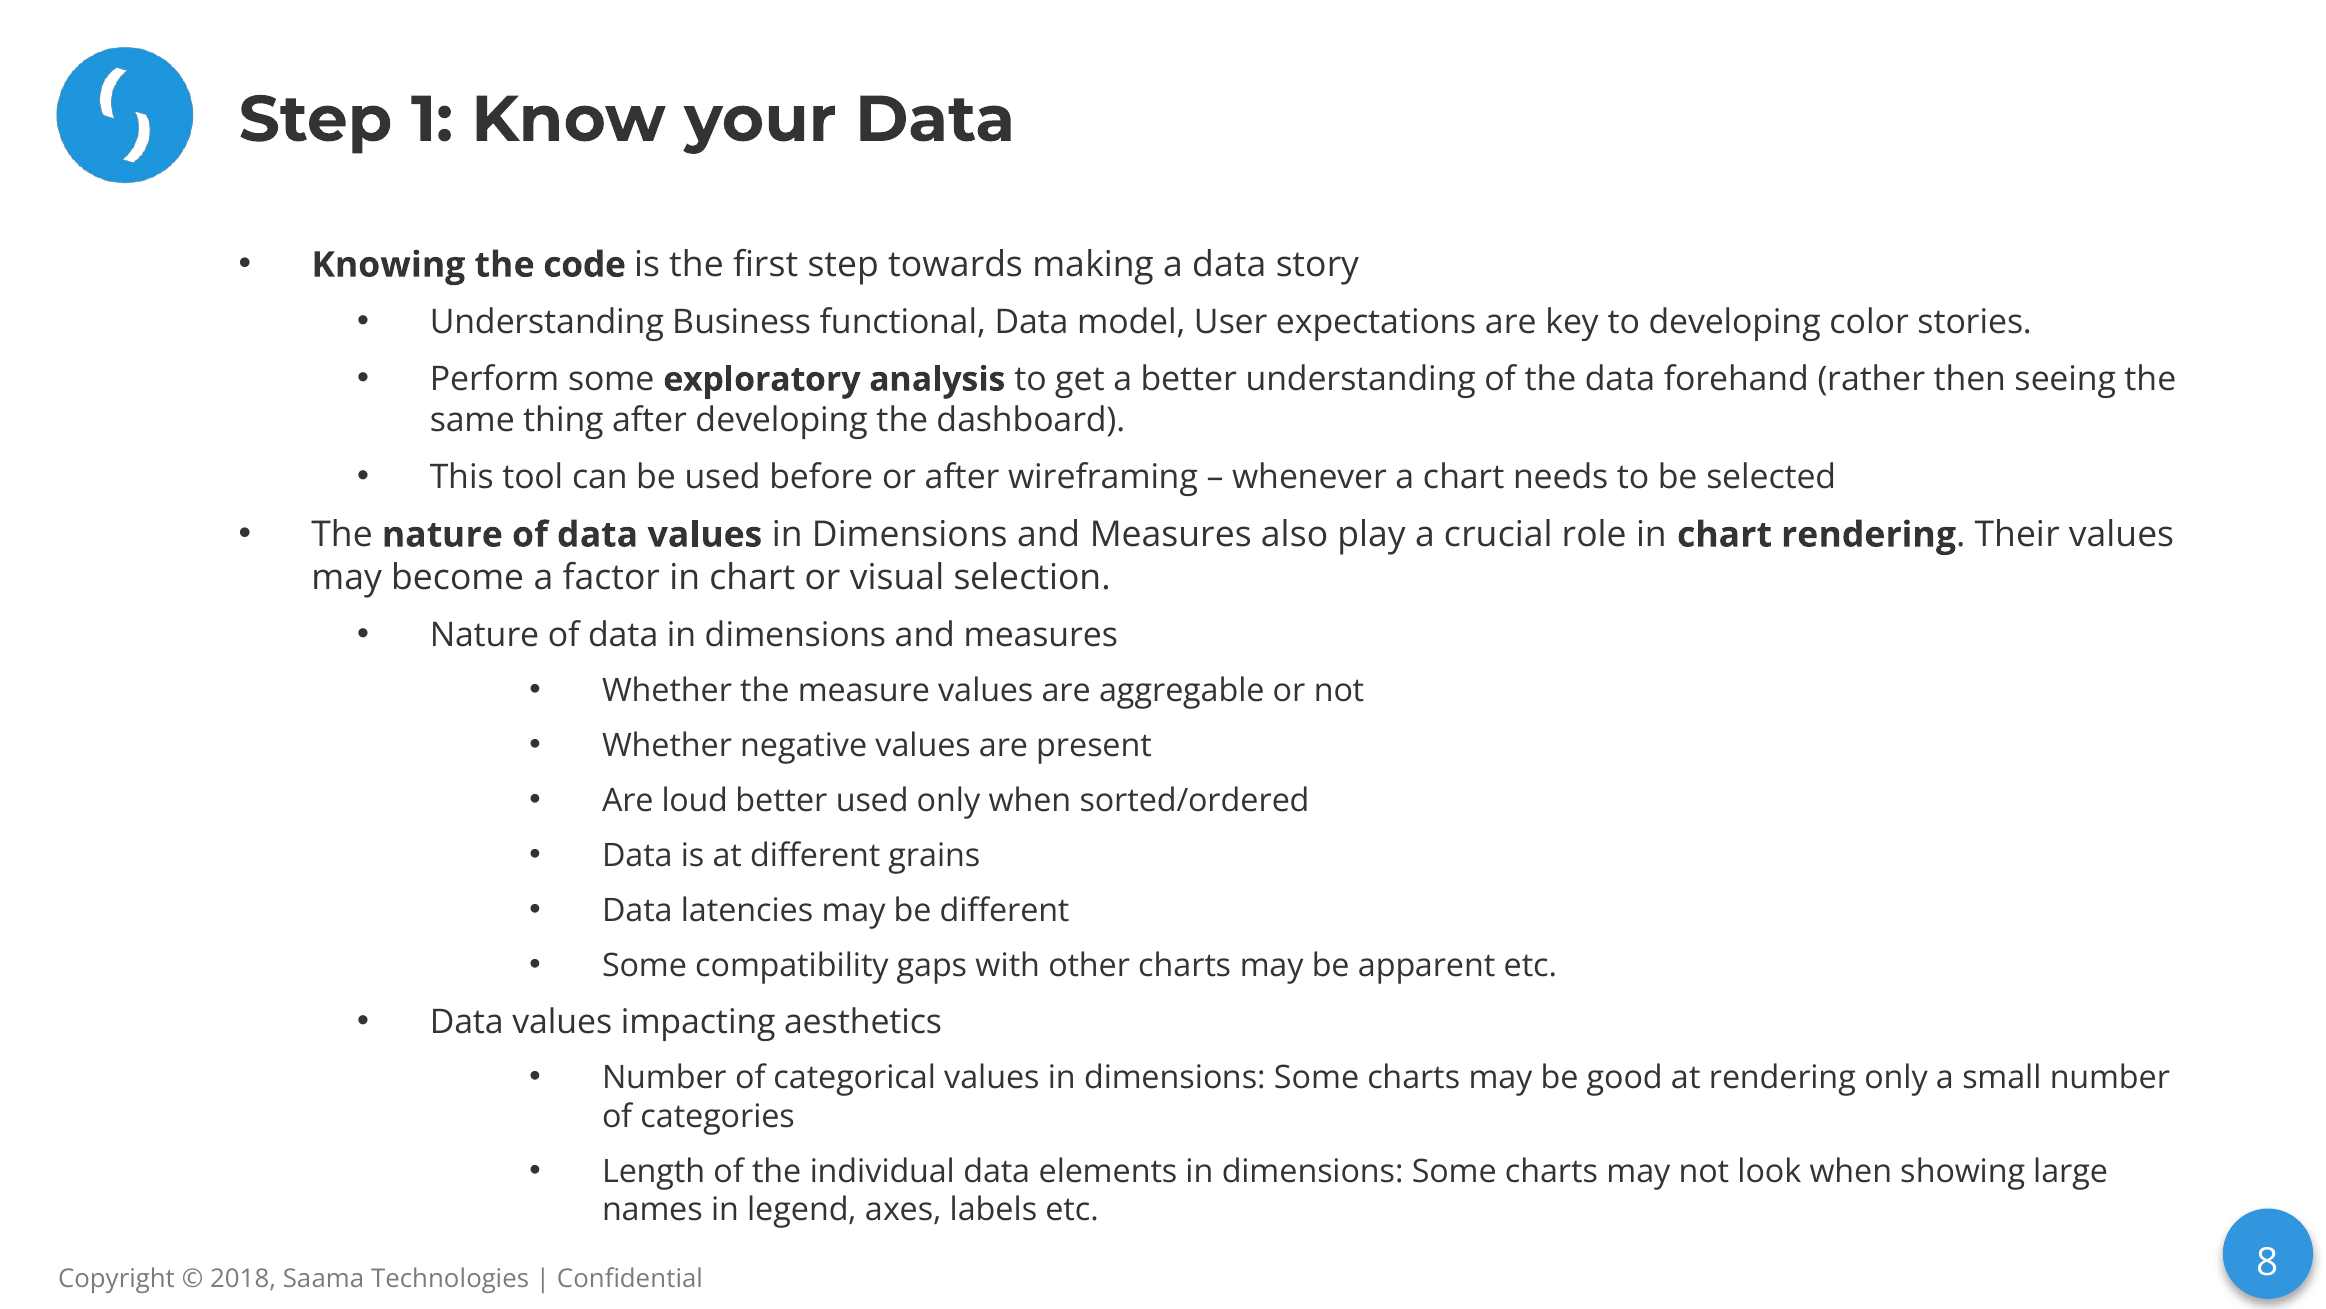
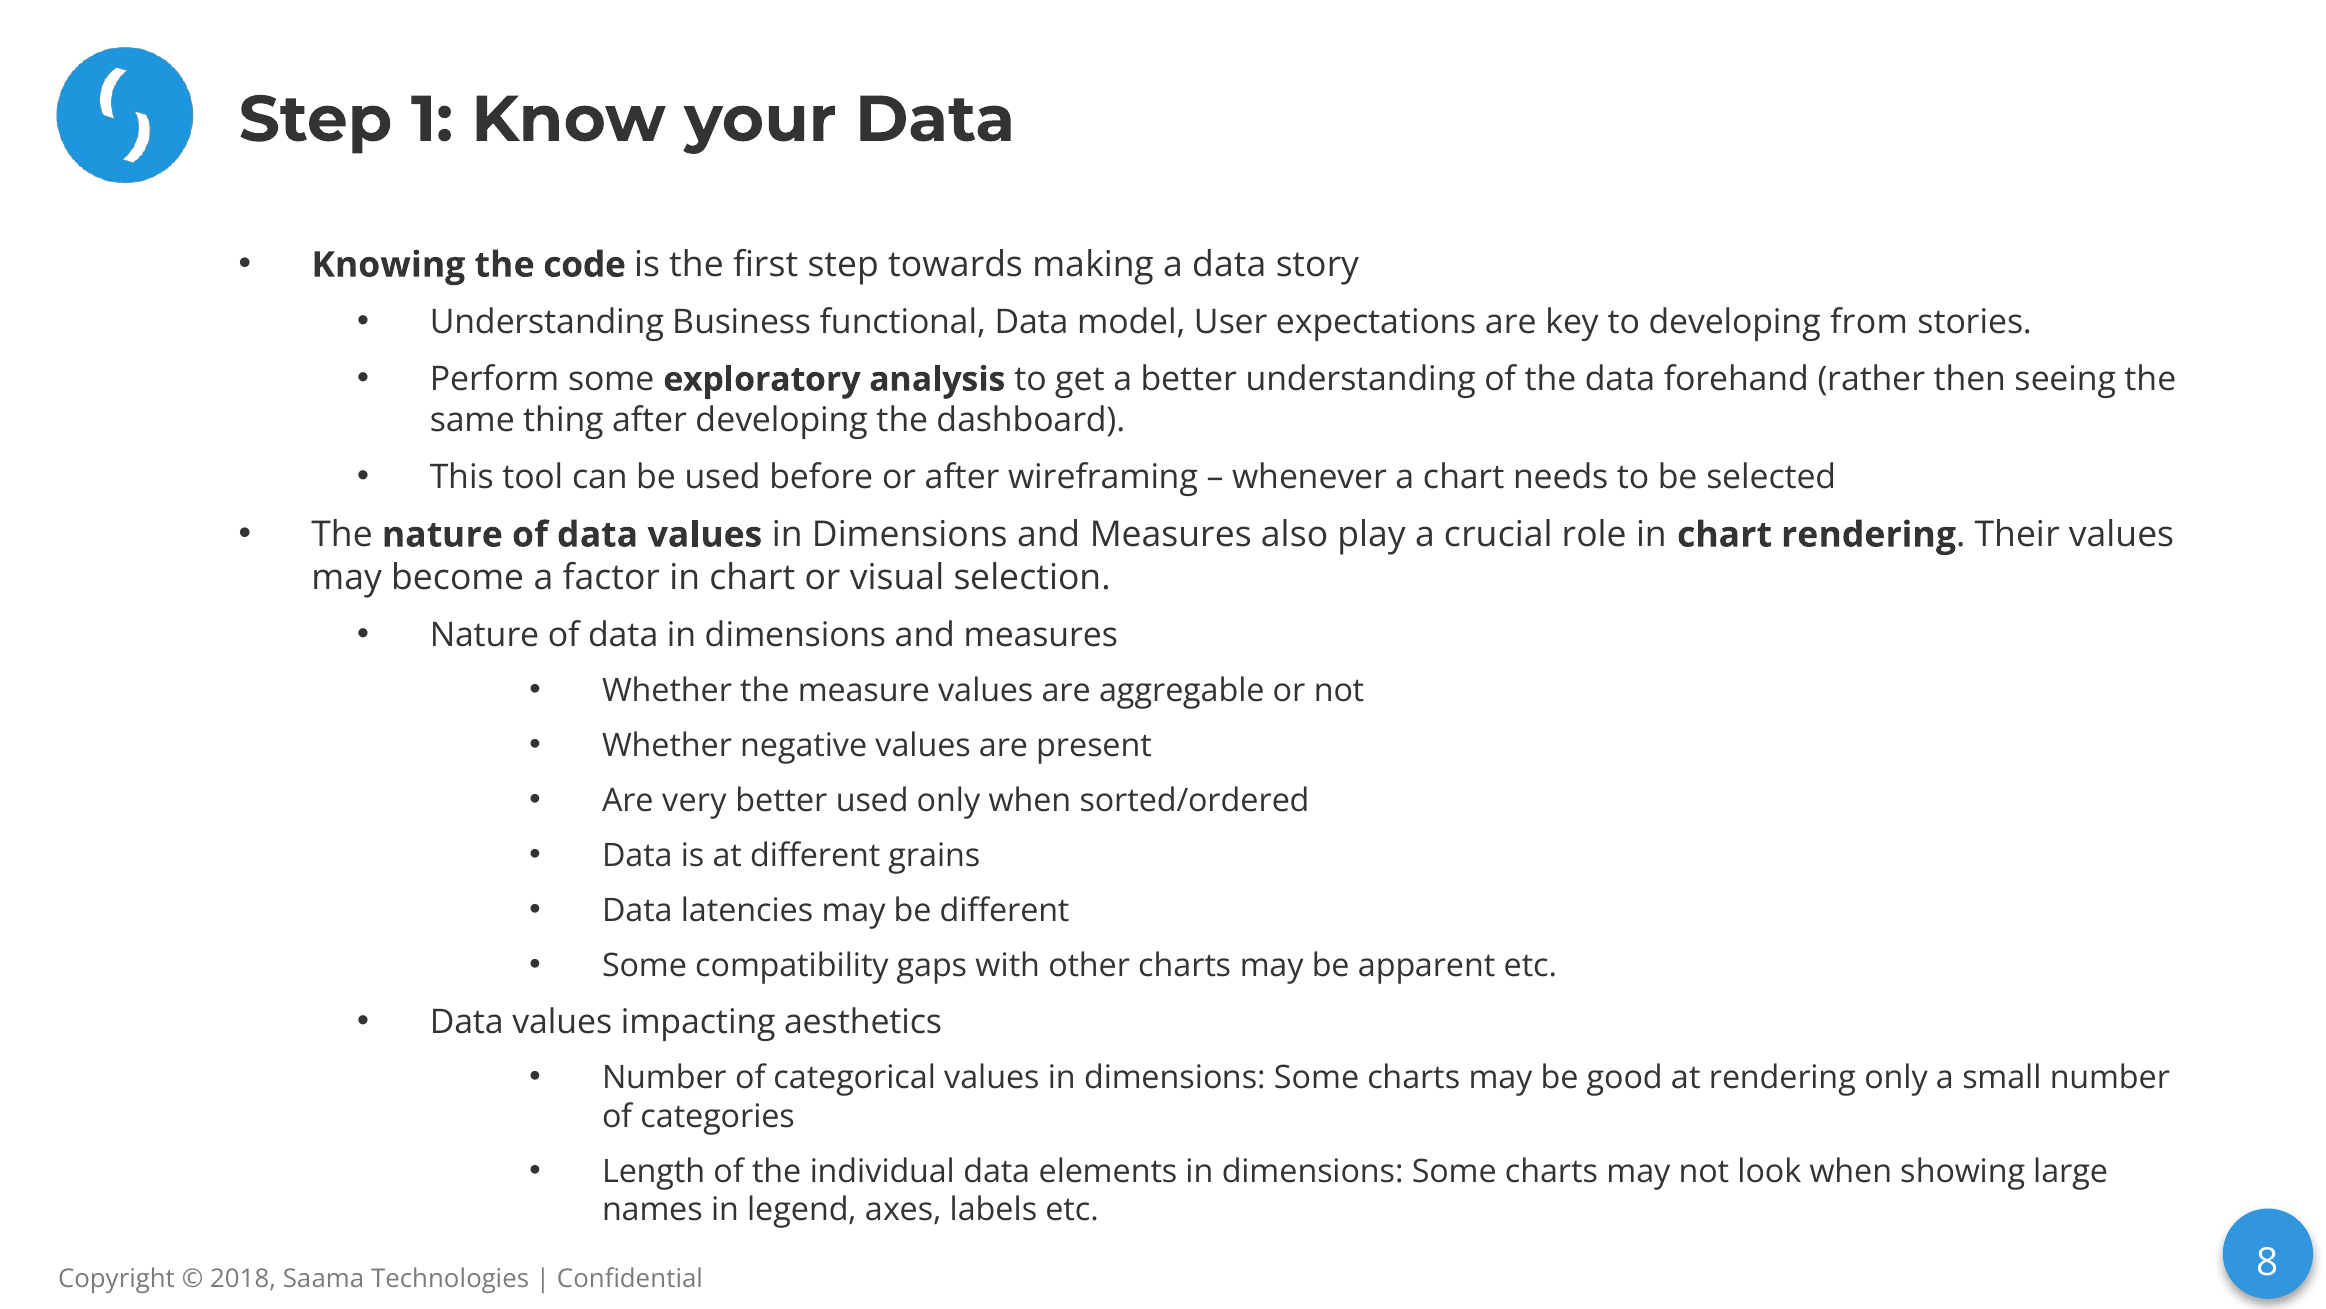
color: color -> from
loud: loud -> very
